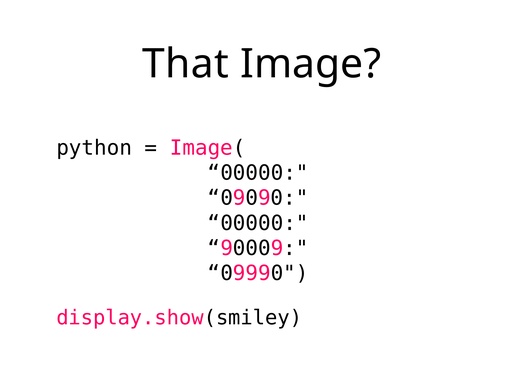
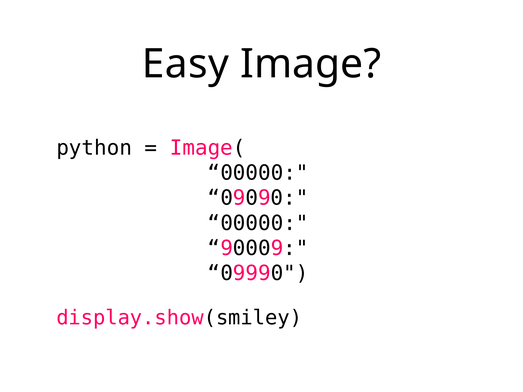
That: That -> Easy
